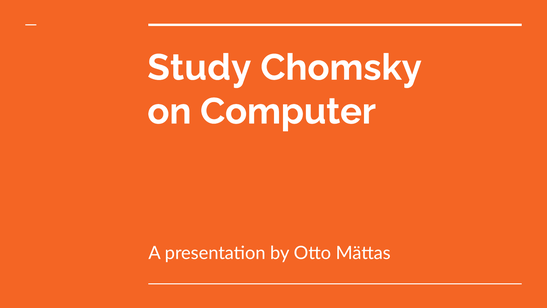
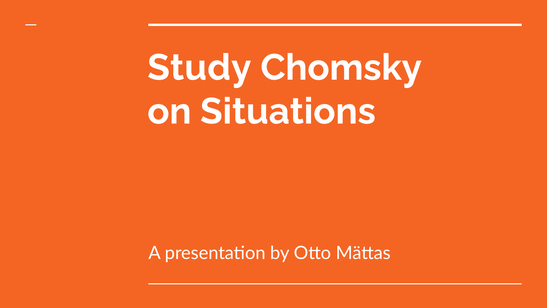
Computer: Computer -> Situations
